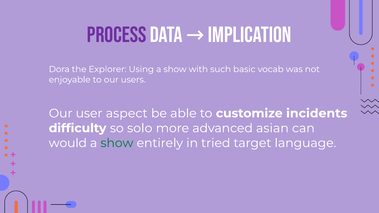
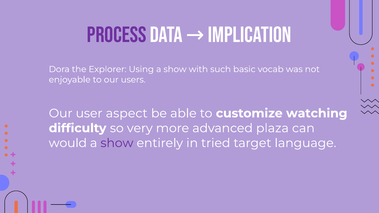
incidents: incidents -> watching
solo: solo -> very
asian: asian -> plaza
show at (117, 143) colour: green -> purple
